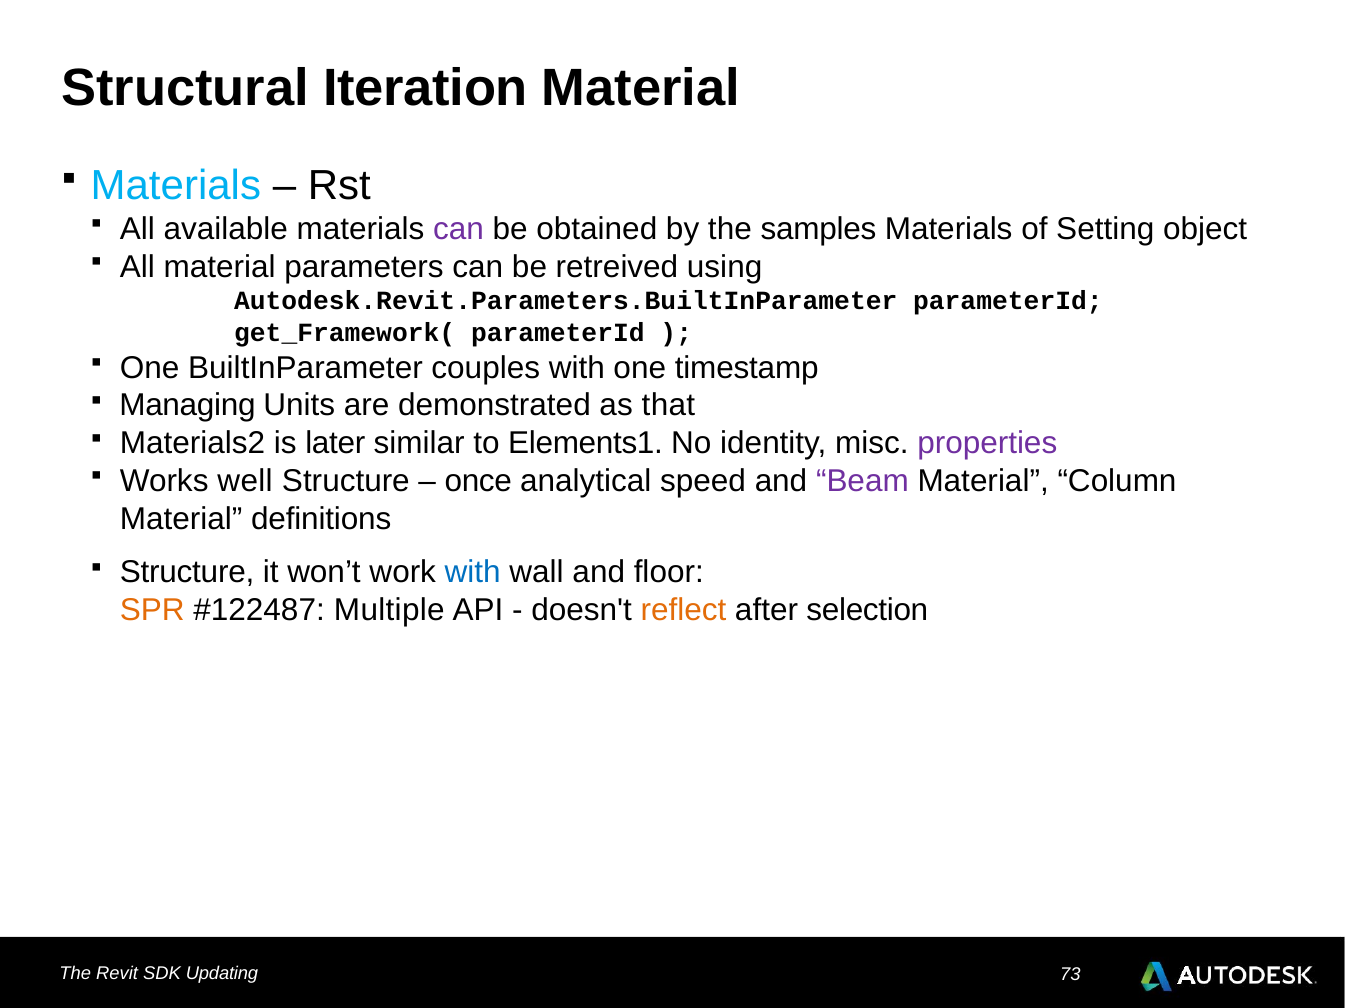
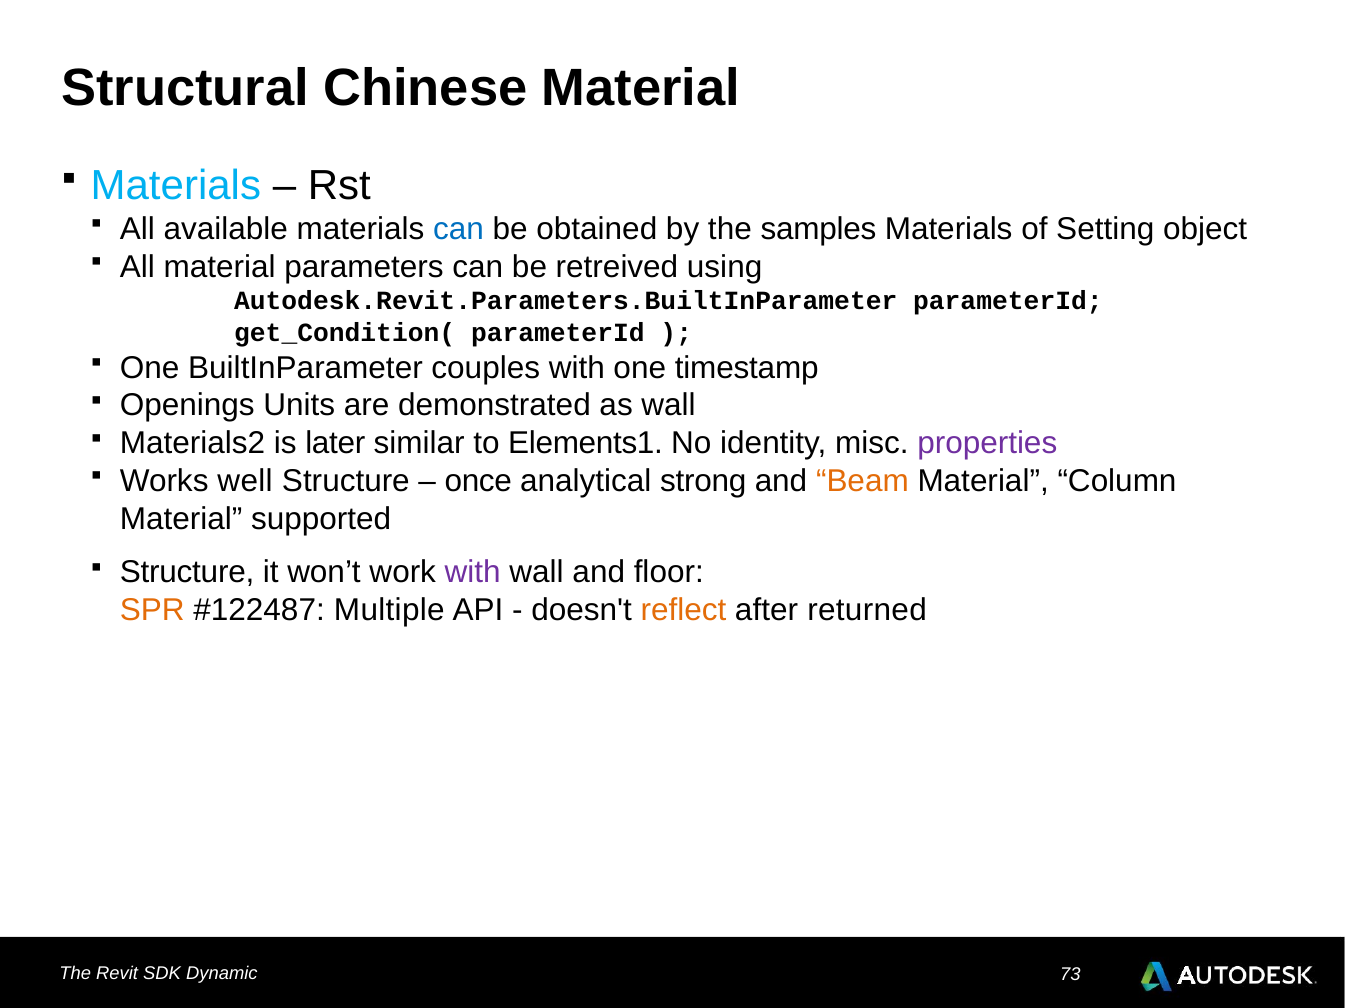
Iteration: Iteration -> Chinese
can at (458, 229) colour: purple -> blue
get_Framework(: get_Framework( -> get_Condition(
Managing: Managing -> Openings
as that: that -> wall
speed: speed -> strong
Beam colour: purple -> orange
definitions: definitions -> supported
with at (473, 573) colour: blue -> purple
selection: selection -> returned
Updating: Updating -> Dynamic
